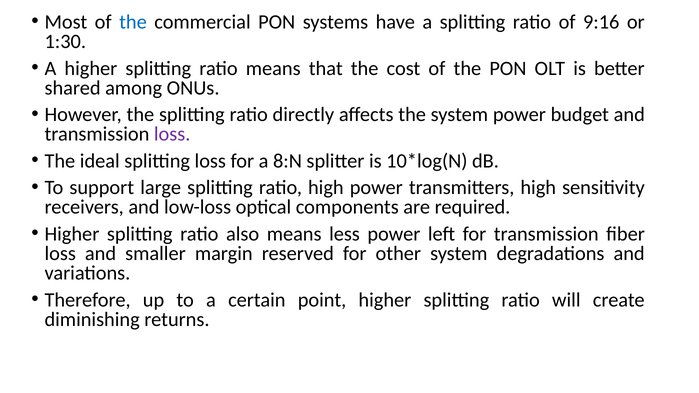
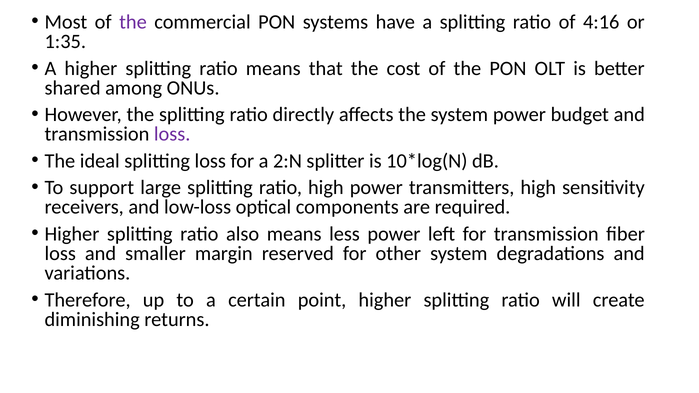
the at (133, 22) colour: blue -> purple
9:16: 9:16 -> 4:16
1:30: 1:30 -> 1:35
8:N: 8:N -> 2:N
